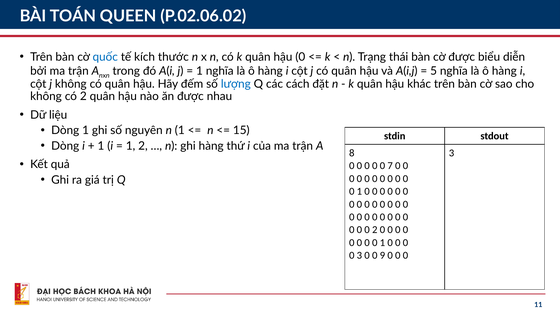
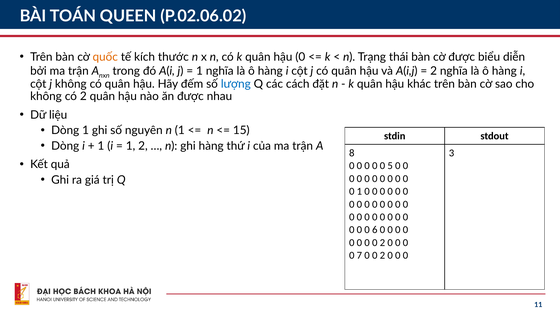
quốc colour: blue -> orange
5 at (434, 71): 5 -> 2
7: 7 -> 5
0 2: 2 -> 6
1 at (382, 243): 1 -> 2
3 at (359, 255): 3 -> 7
9 at (382, 255): 9 -> 2
